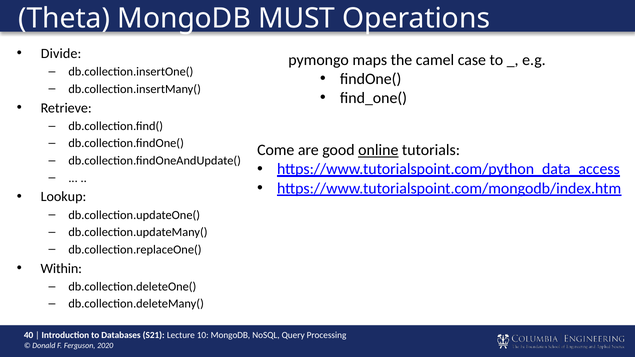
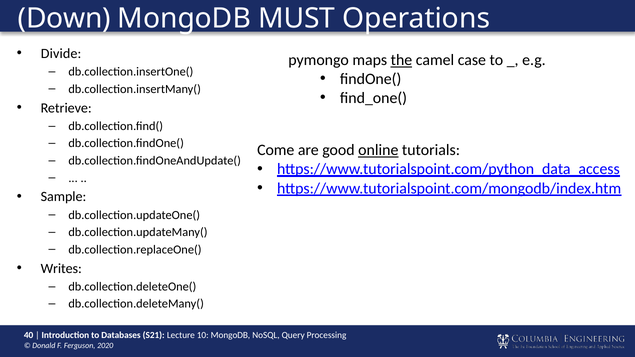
Theta: Theta -> Down
the underline: none -> present
Lookup: Lookup -> Sample
Within: Within -> Writes
